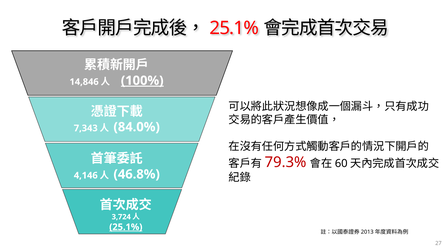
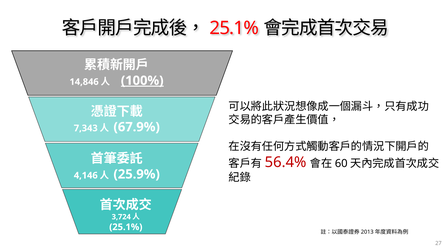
84.0%: 84.0% -> 67.9%
79.3%: 79.3% -> 56.4%
46.8%: 46.8% -> 25.9%
25.1% at (126, 227) underline: present -> none
